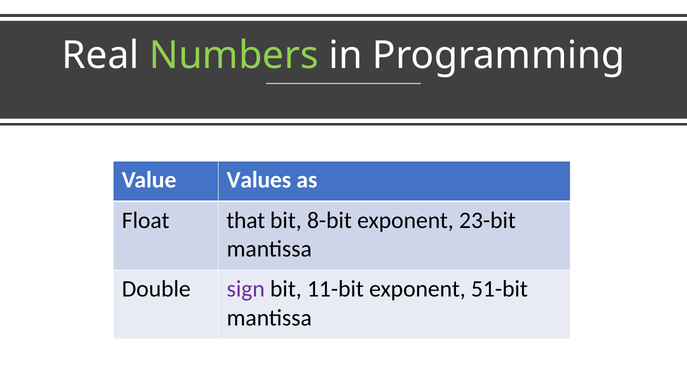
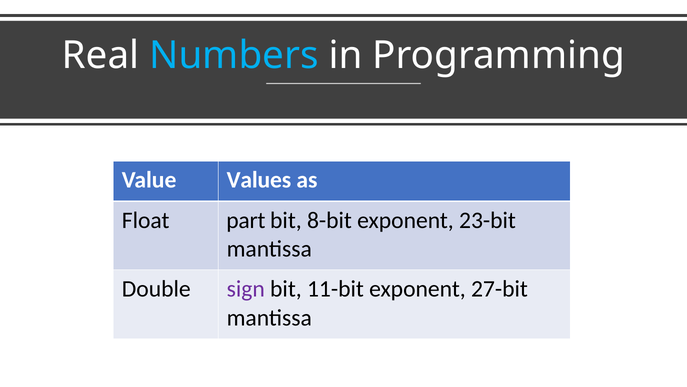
Numbers colour: light green -> light blue
that: that -> part
51-bit: 51-bit -> 27-bit
